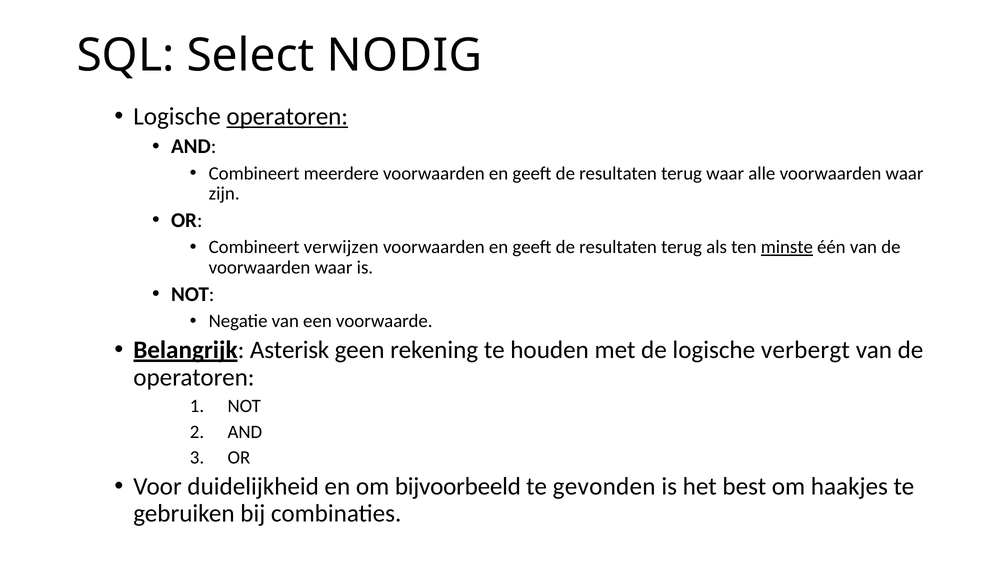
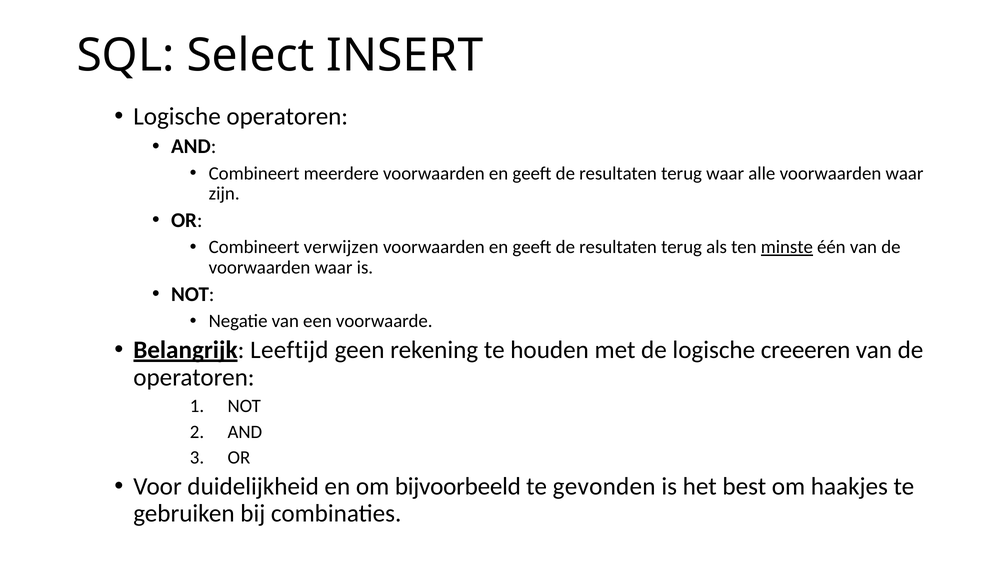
NODIG: NODIG -> INSERT
operatoren at (287, 116) underline: present -> none
Asterisk: Asterisk -> Leeftijd
verbergt: verbergt -> creeeren
